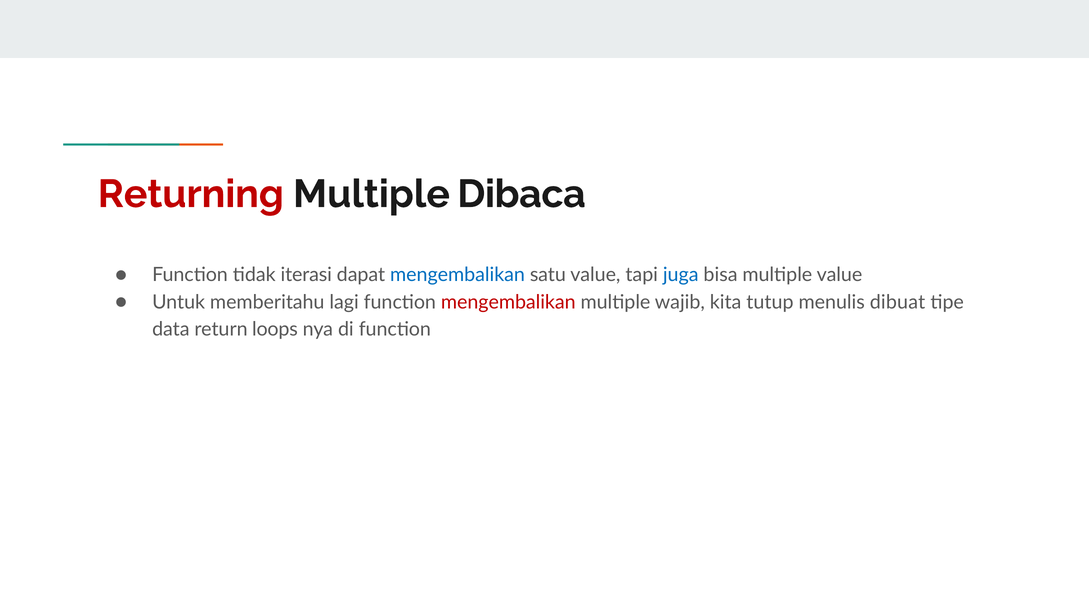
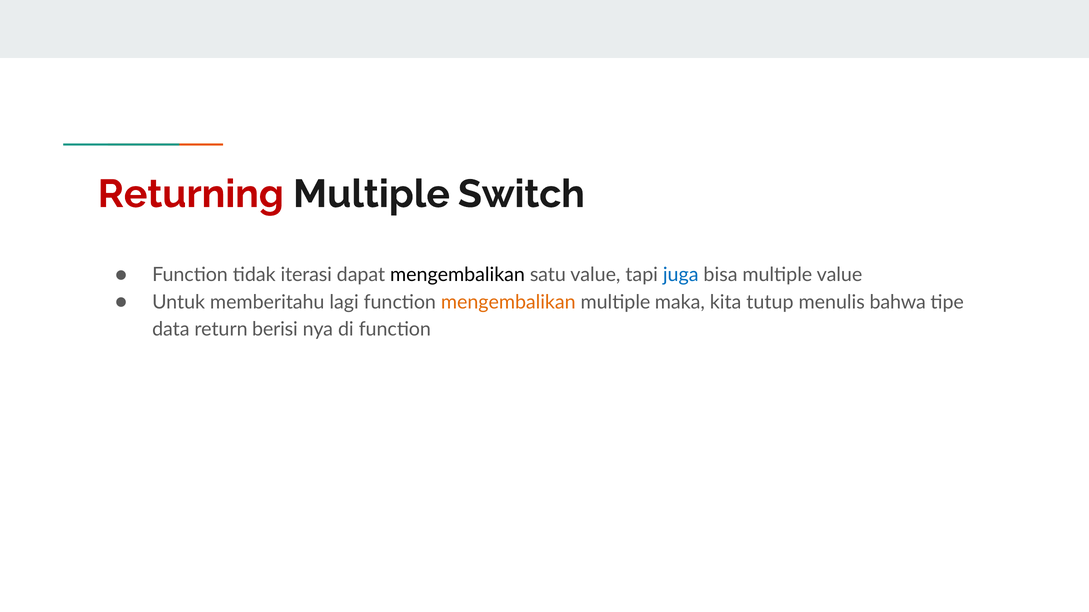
Dibaca: Dibaca -> Switch
mengembalikan at (458, 275) colour: blue -> black
mengembalikan at (508, 302) colour: red -> orange
wajib: wajib -> maka
dibuat: dibuat -> bahwa
loops: loops -> berisi
